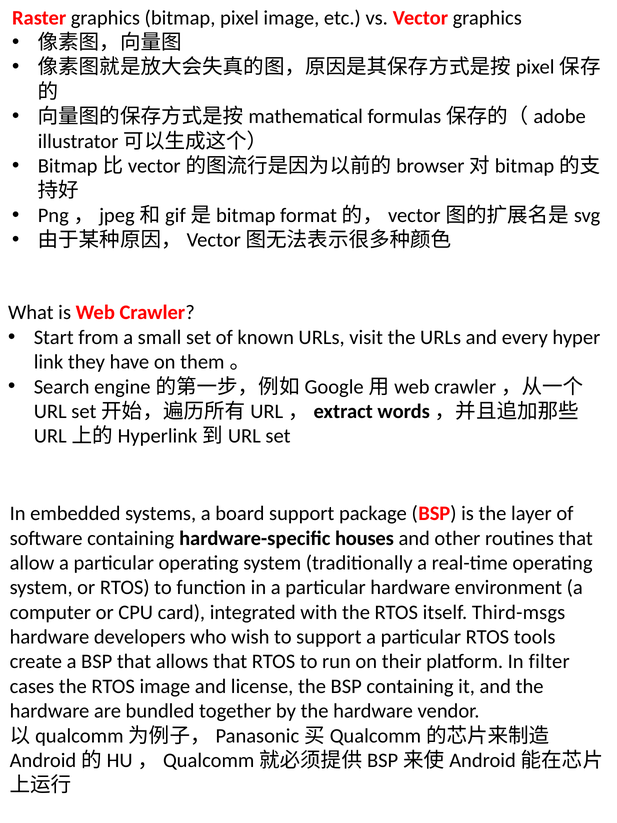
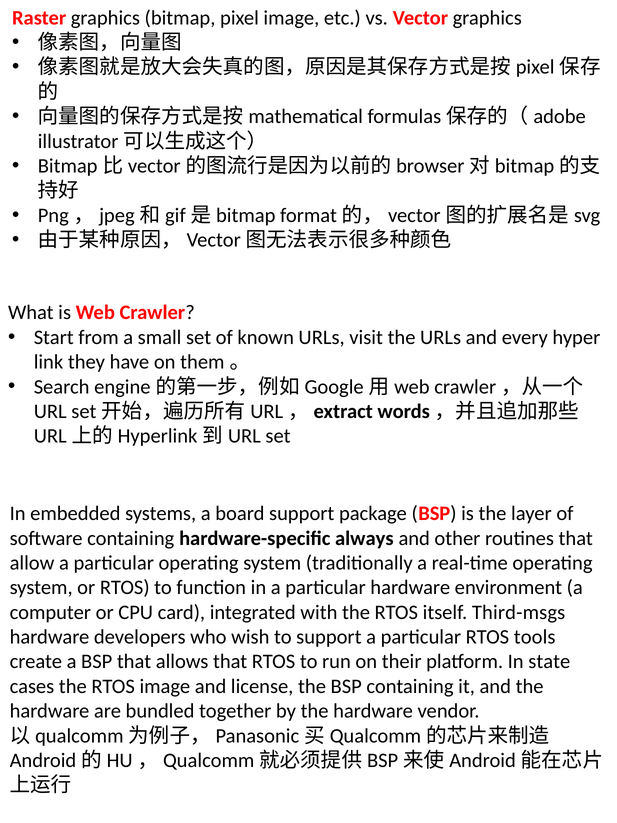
houses: houses -> always
filter: filter -> state
